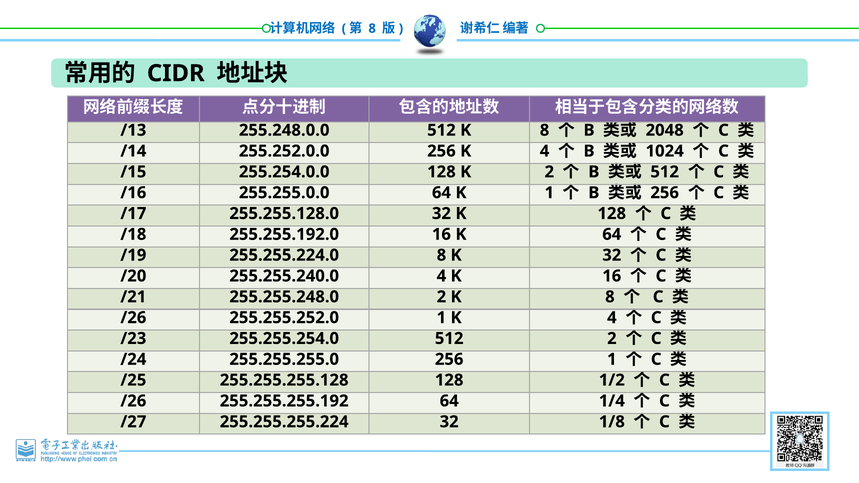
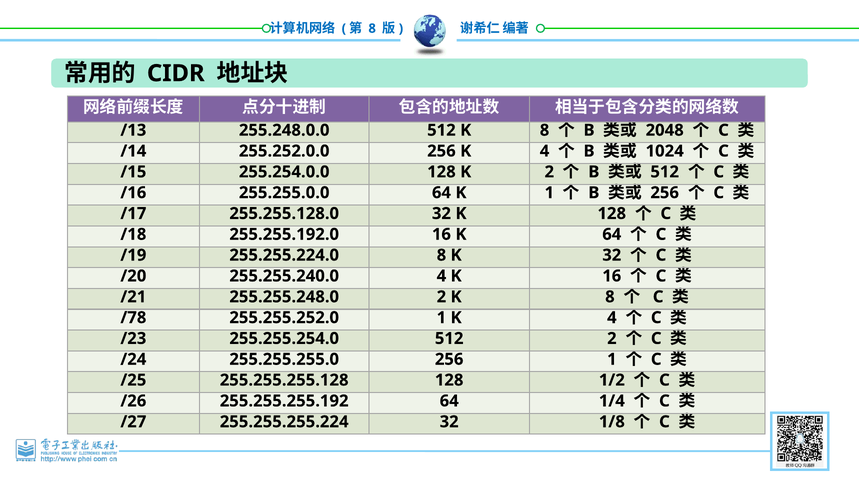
/26 at (133, 318): /26 -> /78
